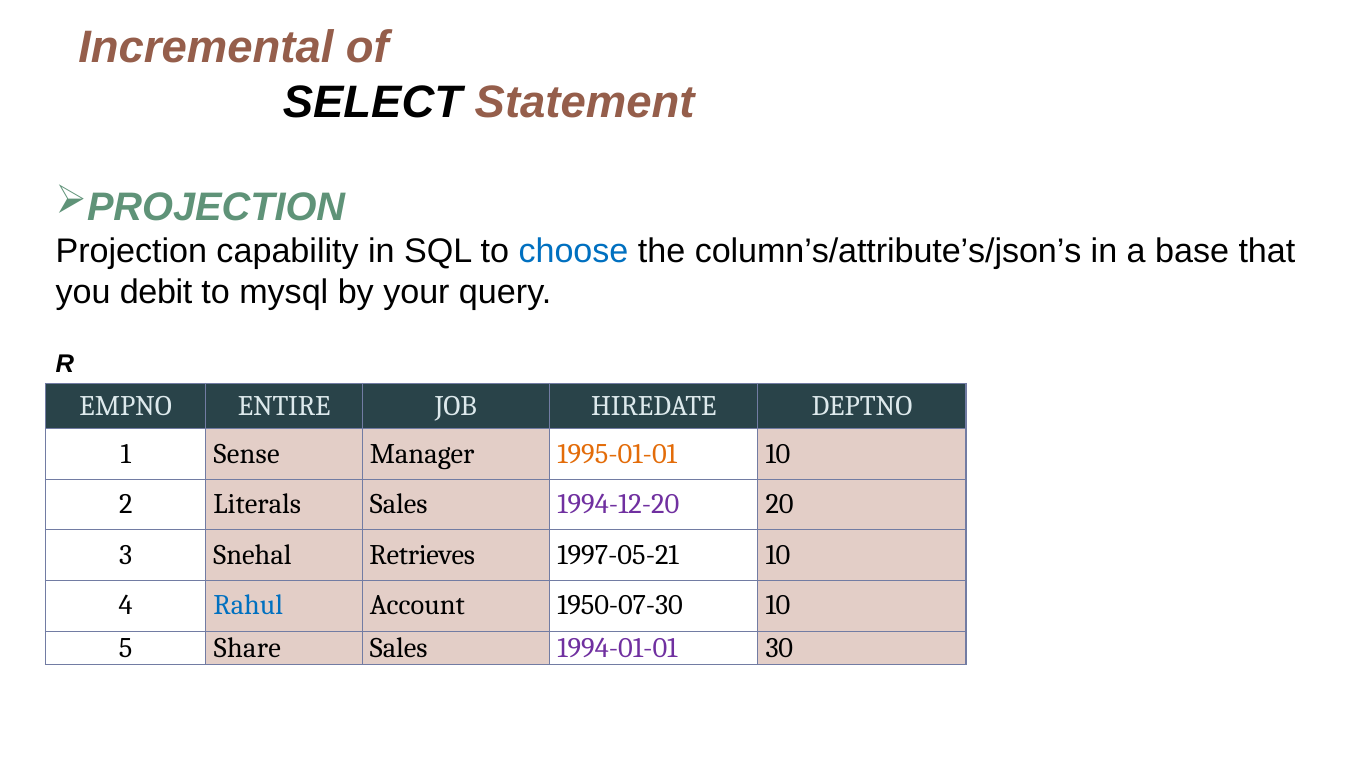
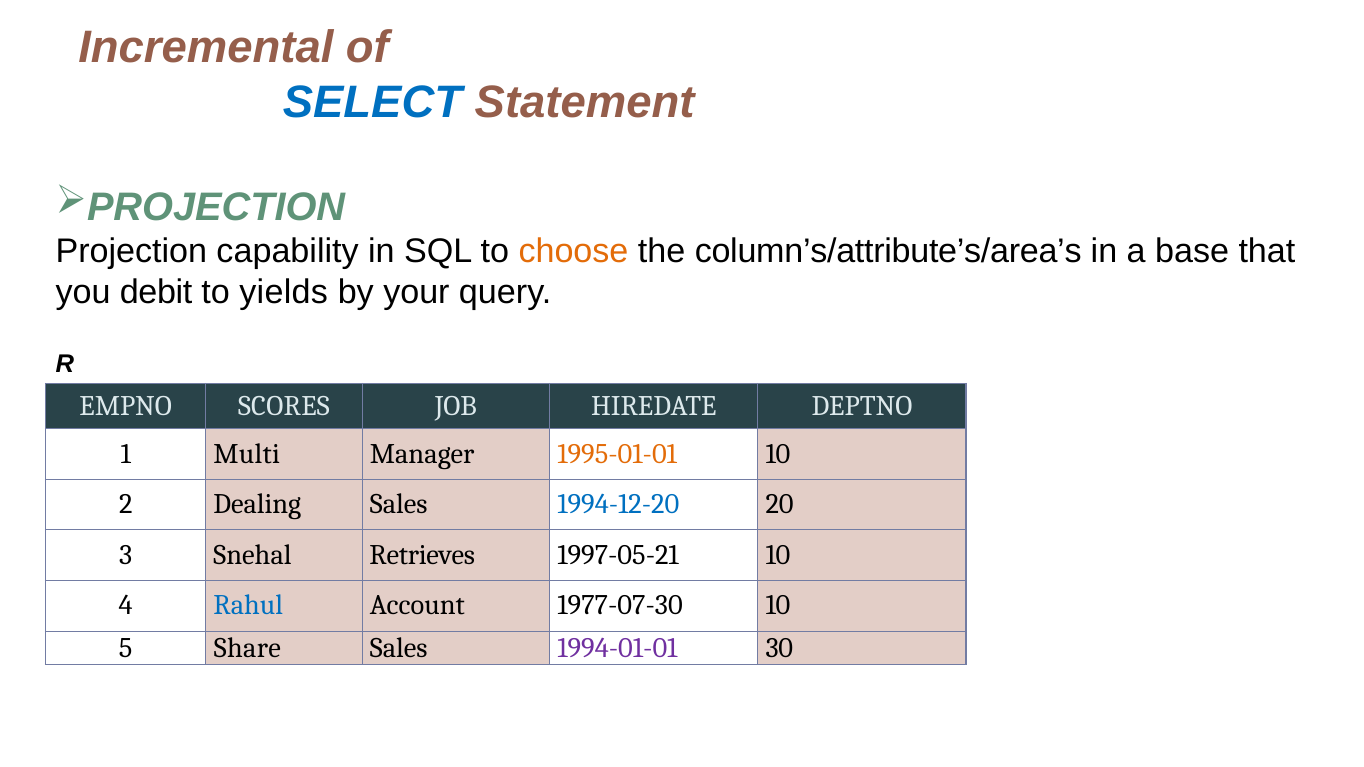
SELECT colour: black -> blue
choose colour: blue -> orange
column’s/attribute’s/json’s: column’s/attribute’s/json’s -> column’s/attribute’s/area’s
mysql: mysql -> yields
ENTIRE: ENTIRE -> SCORES
Sense: Sense -> Multi
Literals: Literals -> Dealing
1994-12-20 colour: purple -> blue
1950-07-30: 1950-07-30 -> 1977-07-30
